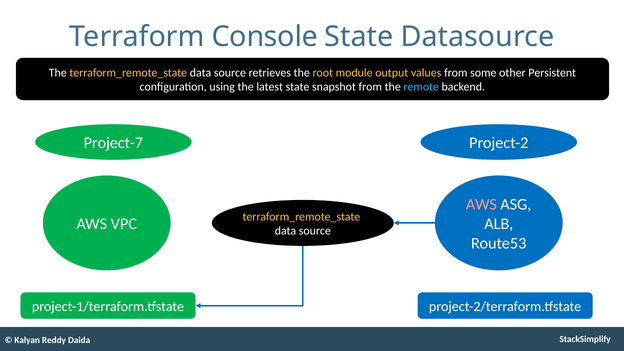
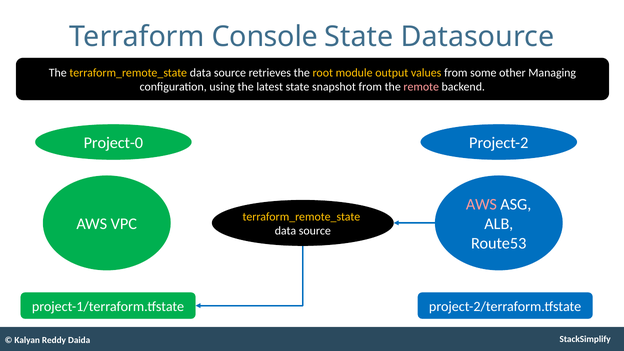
Persistent: Persistent -> Managing
remote colour: light blue -> pink
Project-7: Project-7 -> Project-0
